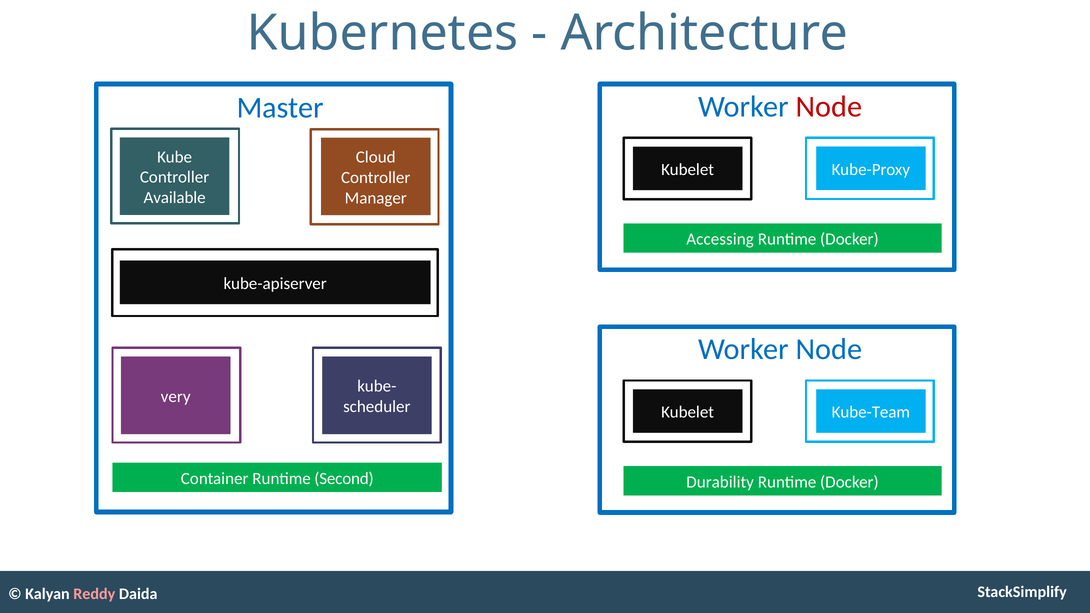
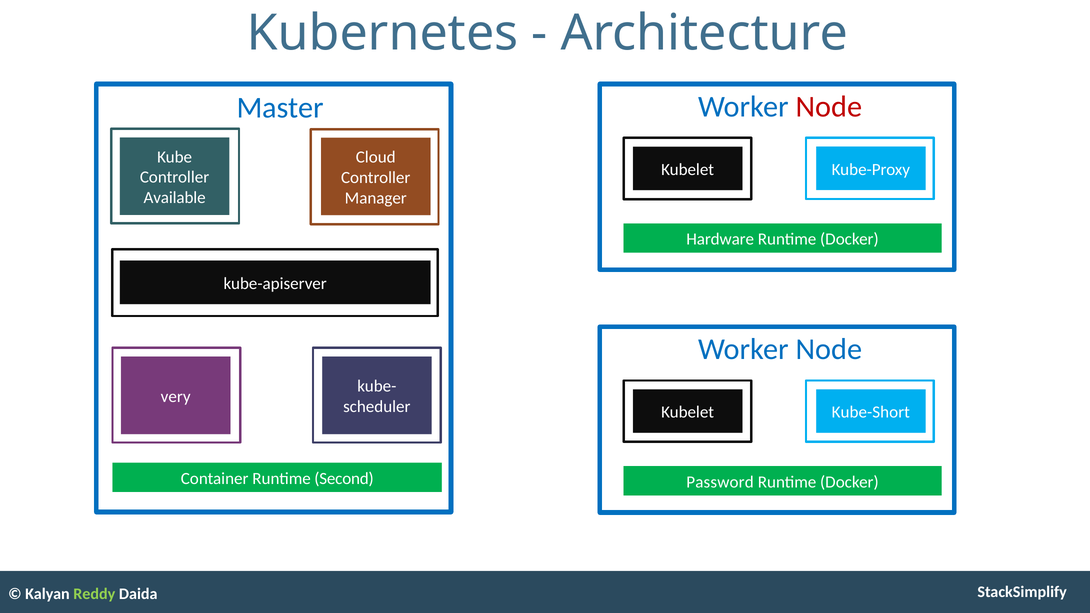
Accessing: Accessing -> Hardware
Kube-Team: Kube-Team -> Kube-Short
Durability: Durability -> Password
Reddy colour: pink -> light green
